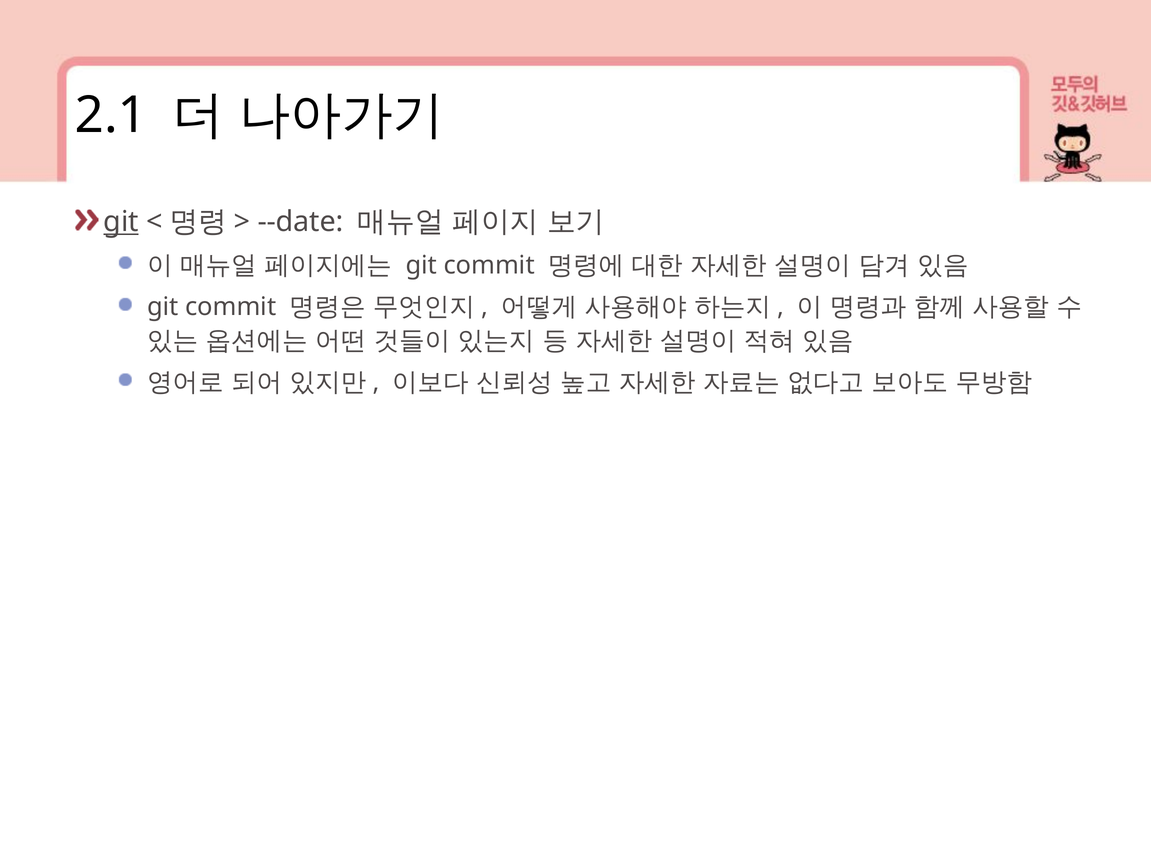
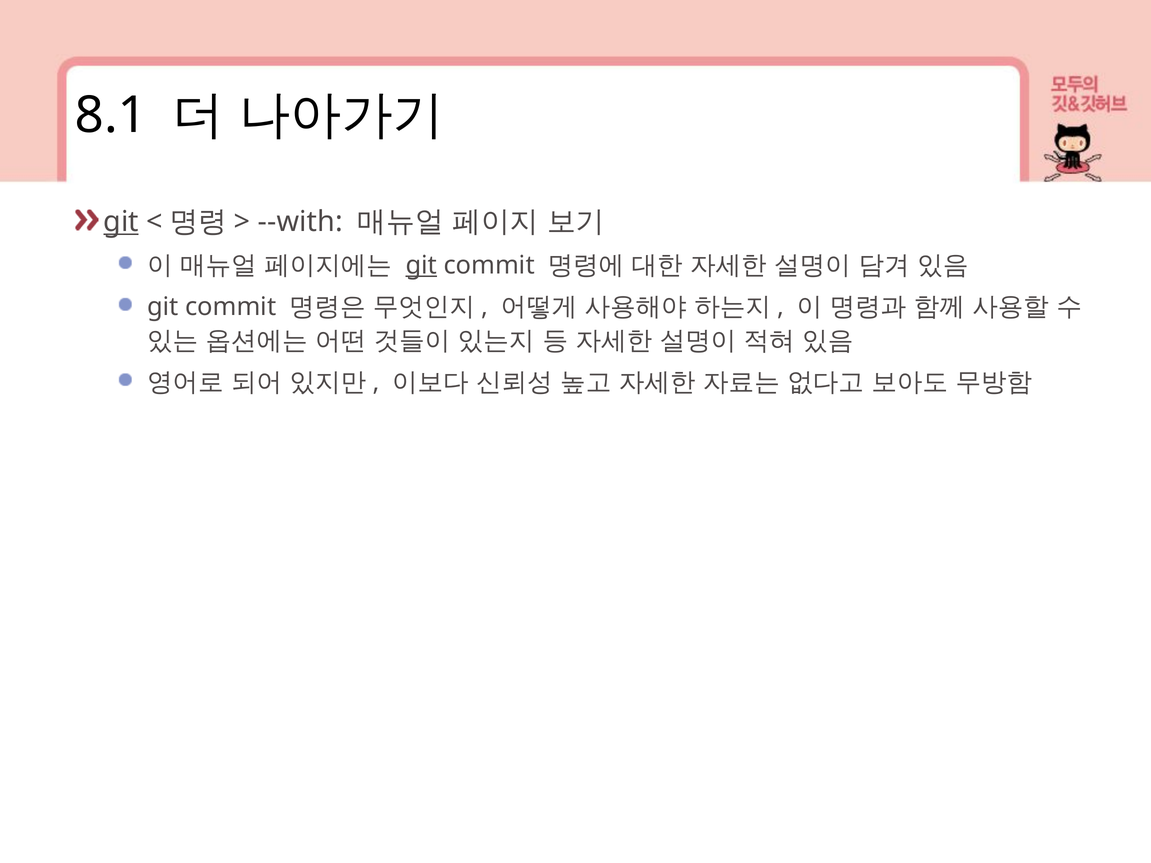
2.1: 2.1 -> 8.1
--date: --date -> --with
git at (421, 265) underline: none -> present
